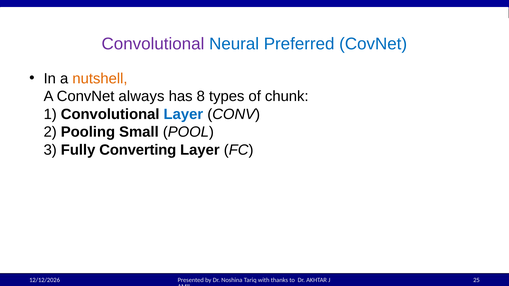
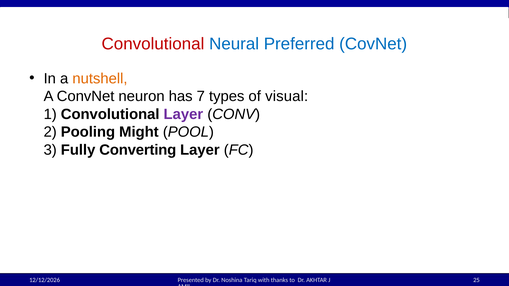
Convolutional at (153, 44) colour: purple -> red
always: always -> neuron
8: 8 -> 7
chunk: chunk -> visual
Layer at (183, 114) colour: blue -> purple
Small: Small -> Might
